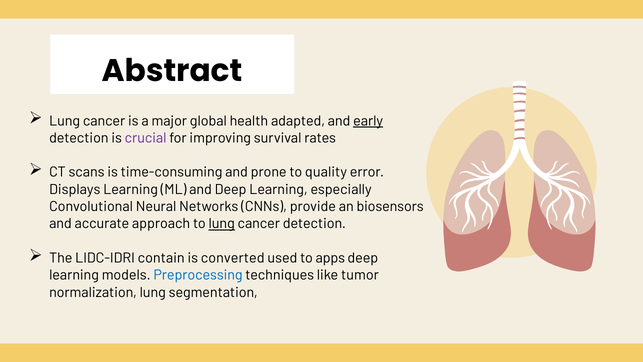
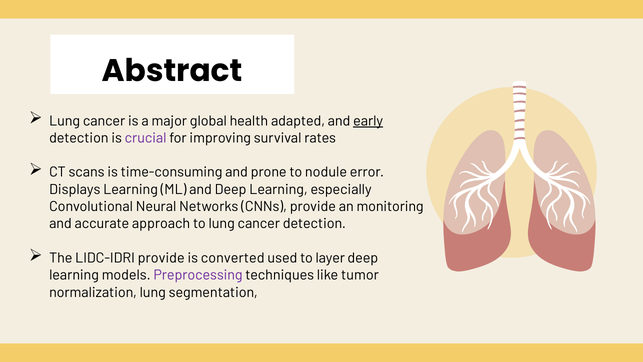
quality: quality -> nodule
biosensors: biosensors -> monitoring
lung at (222, 224) underline: present -> none
LIDC-IDRI contain: contain -> provide
apps: apps -> layer
Preprocessing colour: blue -> purple
